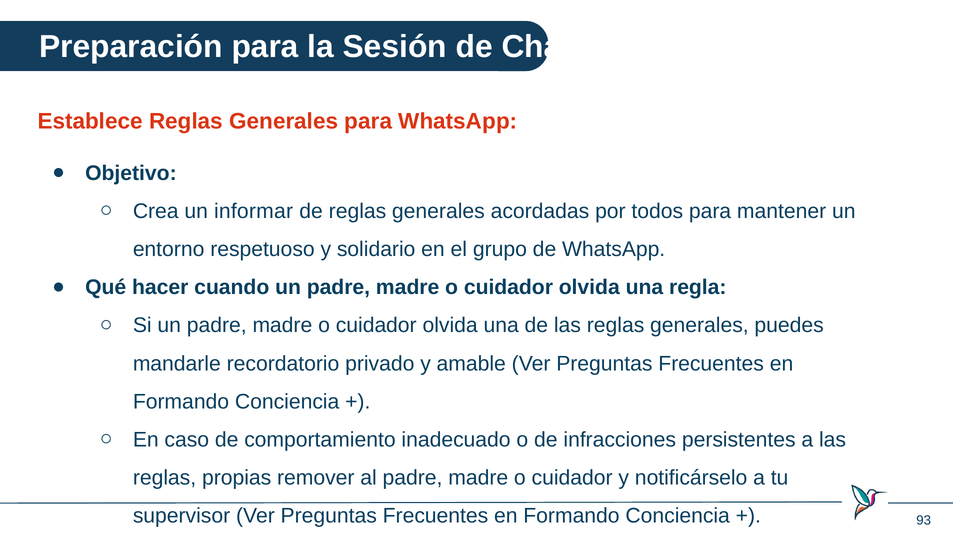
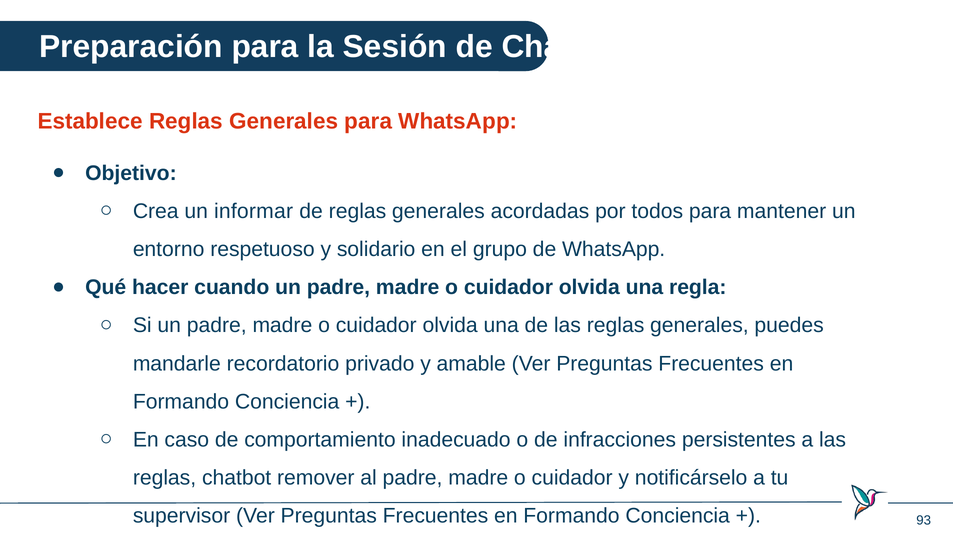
propias: propias -> chatbot
